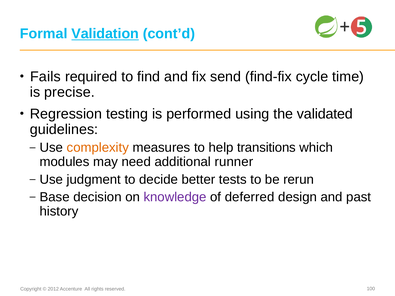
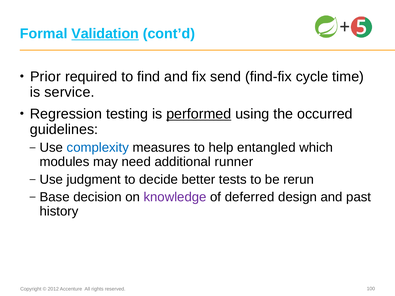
Fails: Fails -> Prior
precise: precise -> service
performed underline: none -> present
validated: validated -> occurred
complexity colour: orange -> blue
transitions: transitions -> entangled
